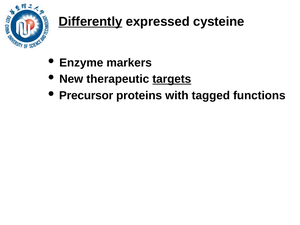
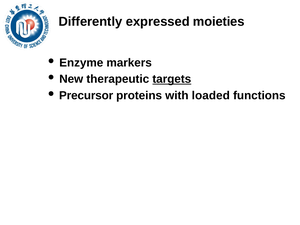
Differently underline: present -> none
cysteine: cysteine -> moieties
tagged: tagged -> loaded
